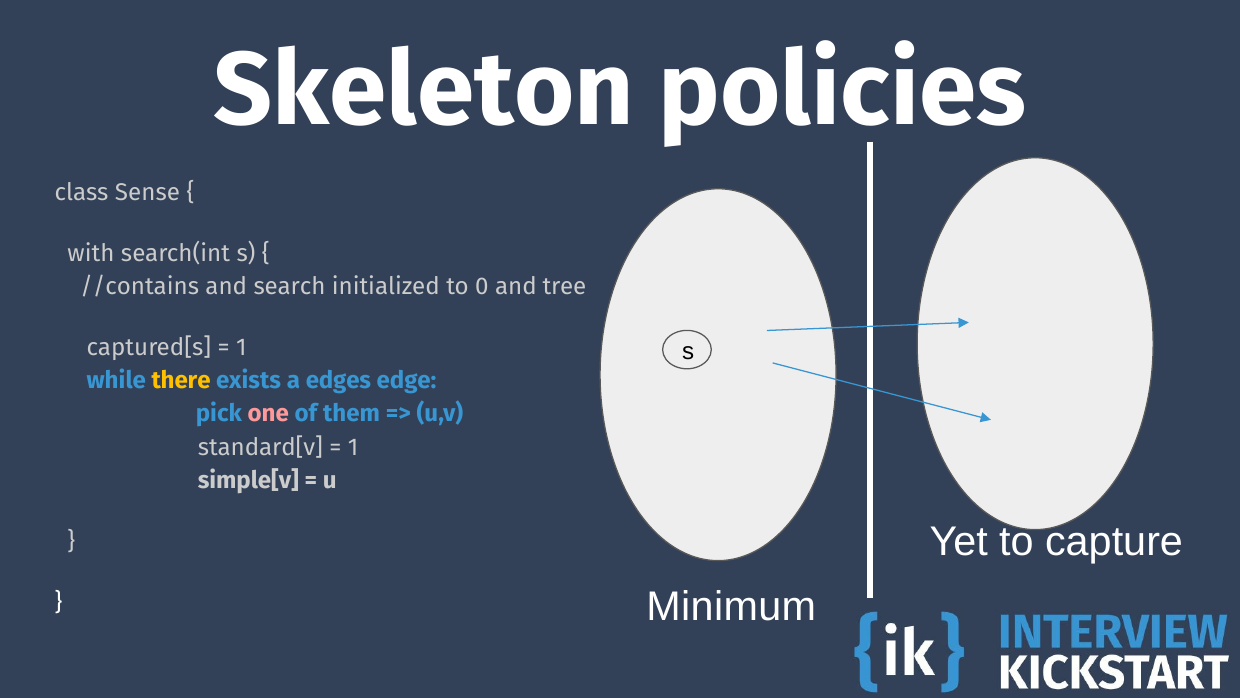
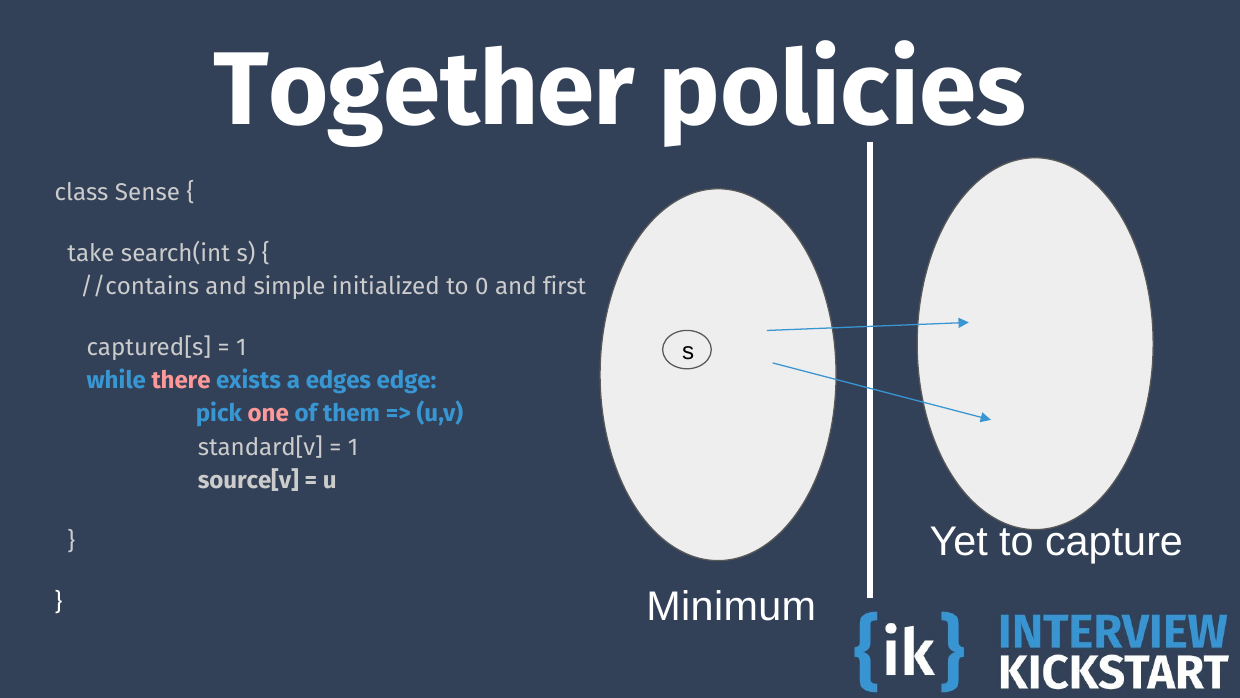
Skeleton: Skeleton -> Together
with: with -> take
search: search -> simple
tree: tree -> first
there colour: yellow -> pink
simple[v: simple[v -> source[v
